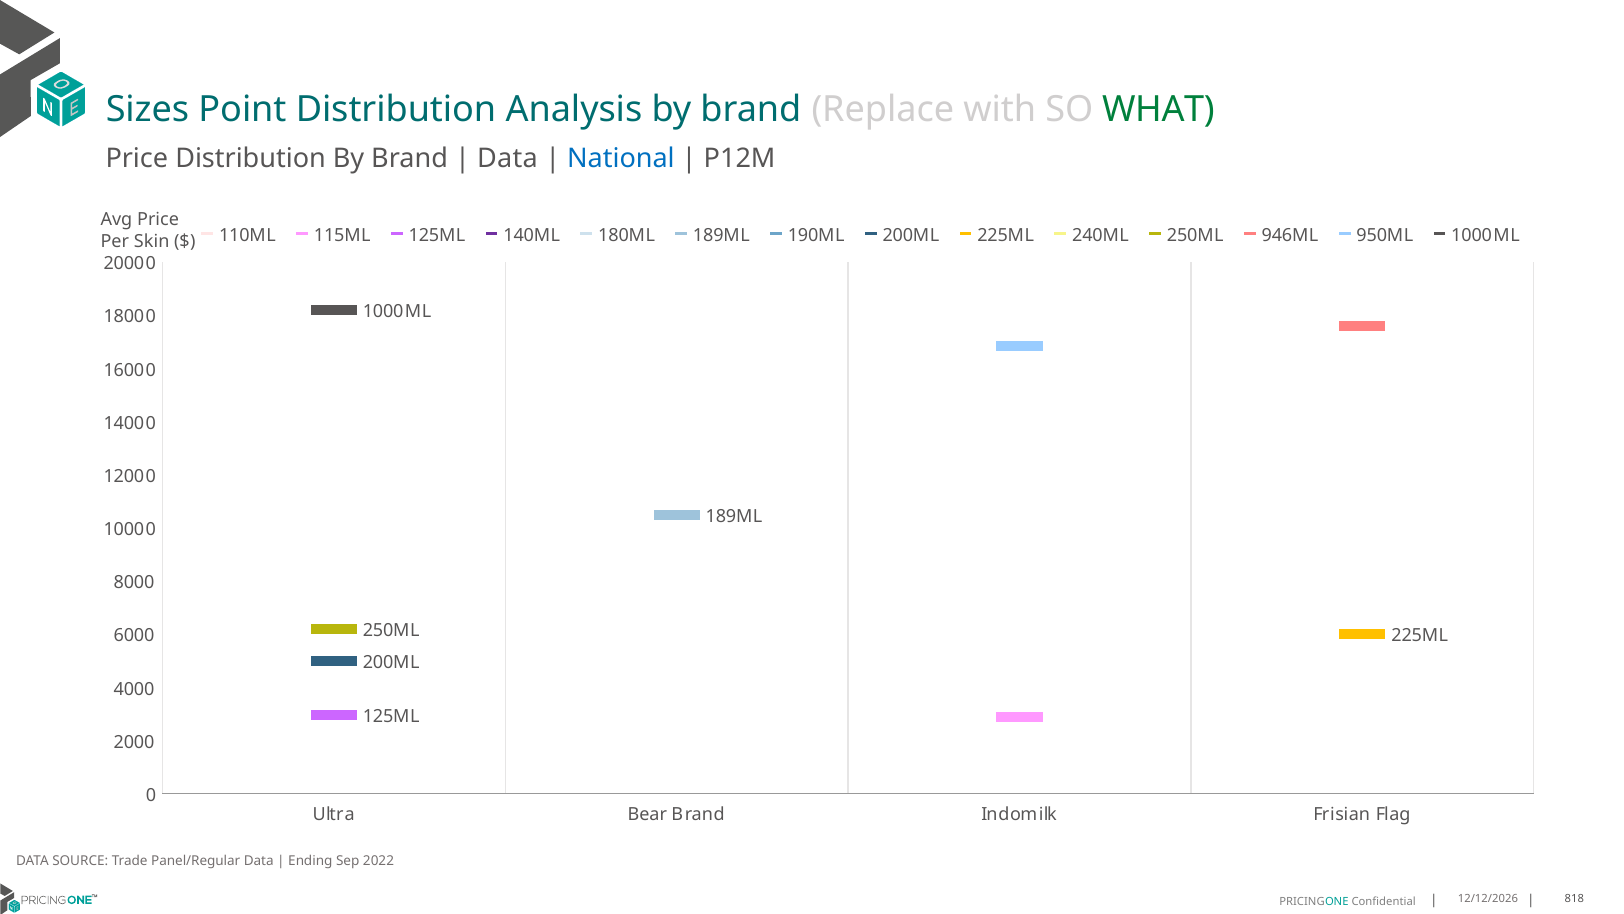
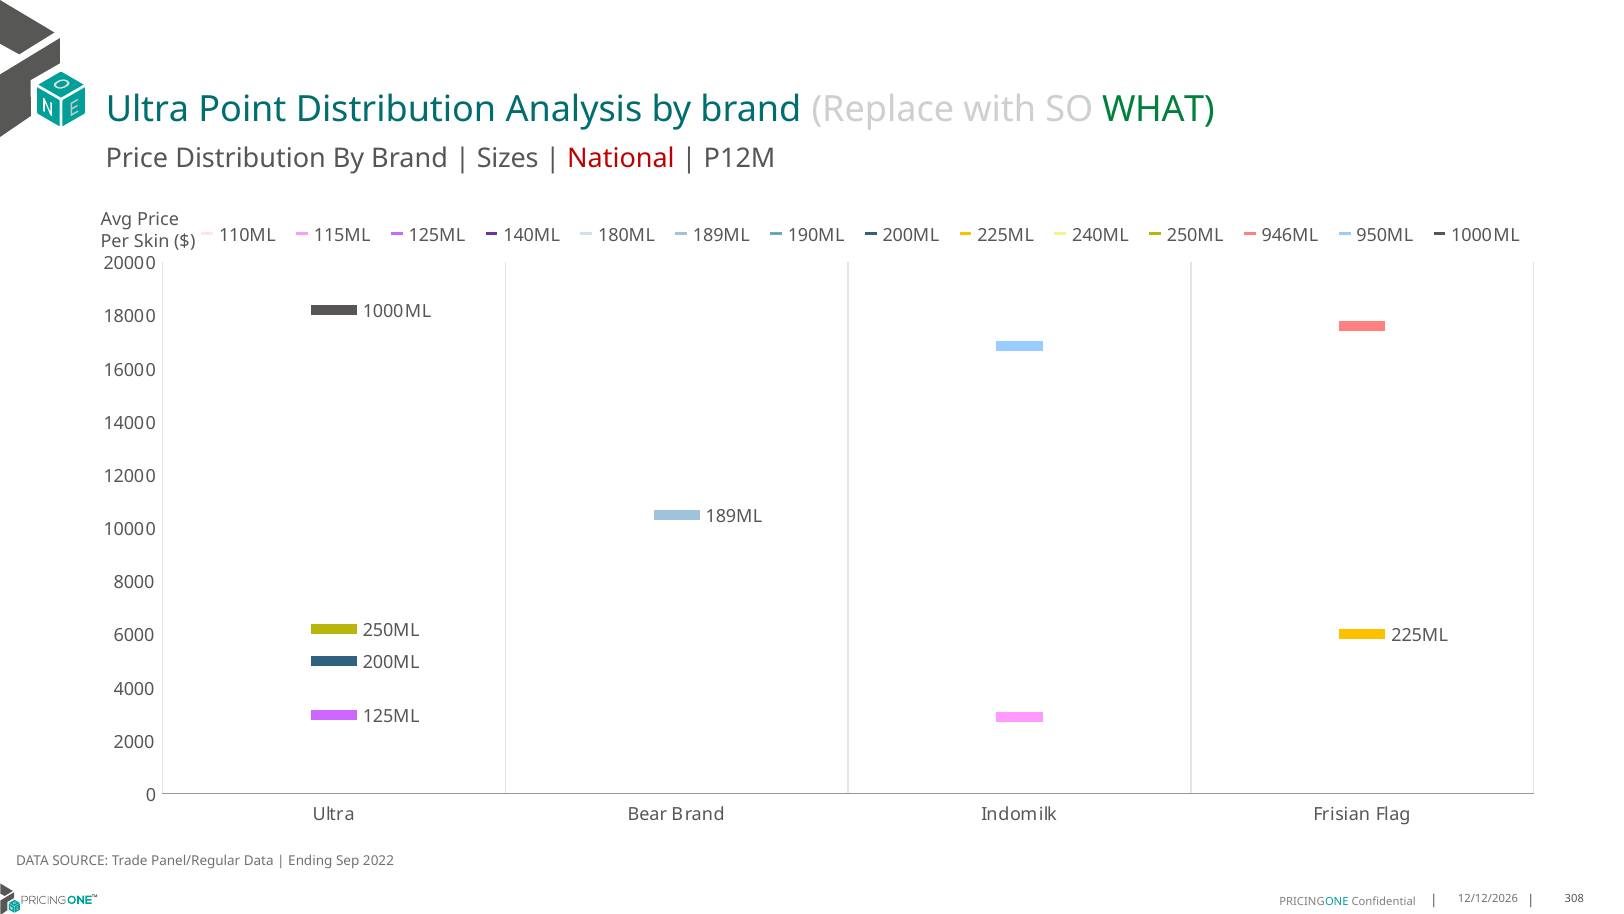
Sizes at (147, 109): Sizes -> Ultra
Data at (507, 158): Data -> Sizes
National colour: blue -> red
818: 818 -> 308
